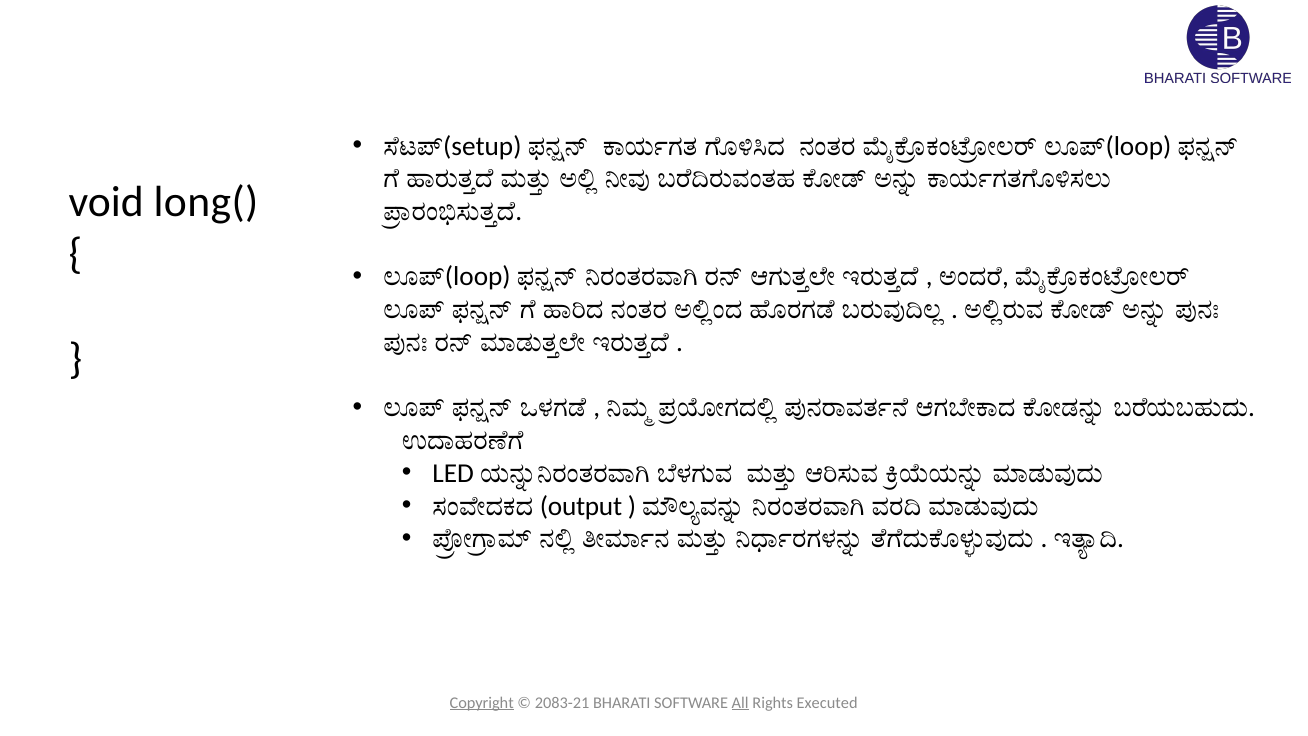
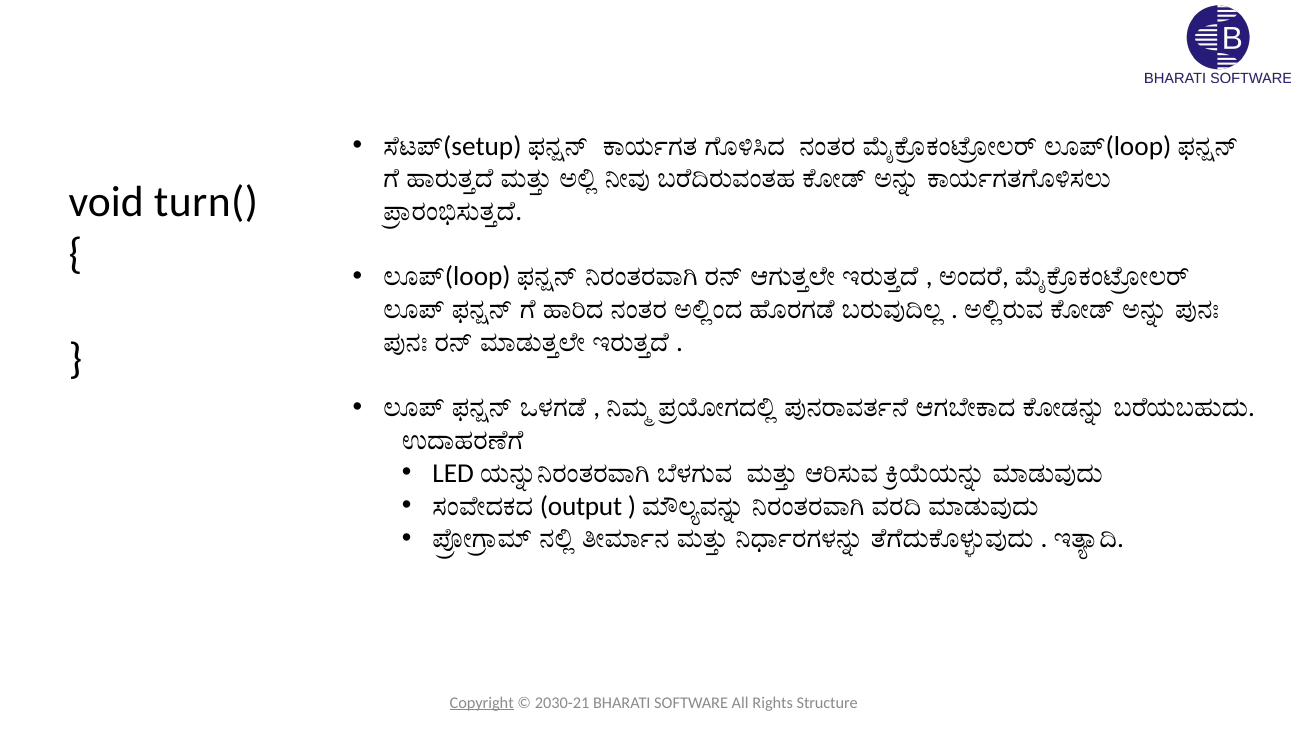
long(: long( -> turn(
2083-21: 2083-21 -> 2030-21
All underline: present -> none
Executed: Executed -> Structure
